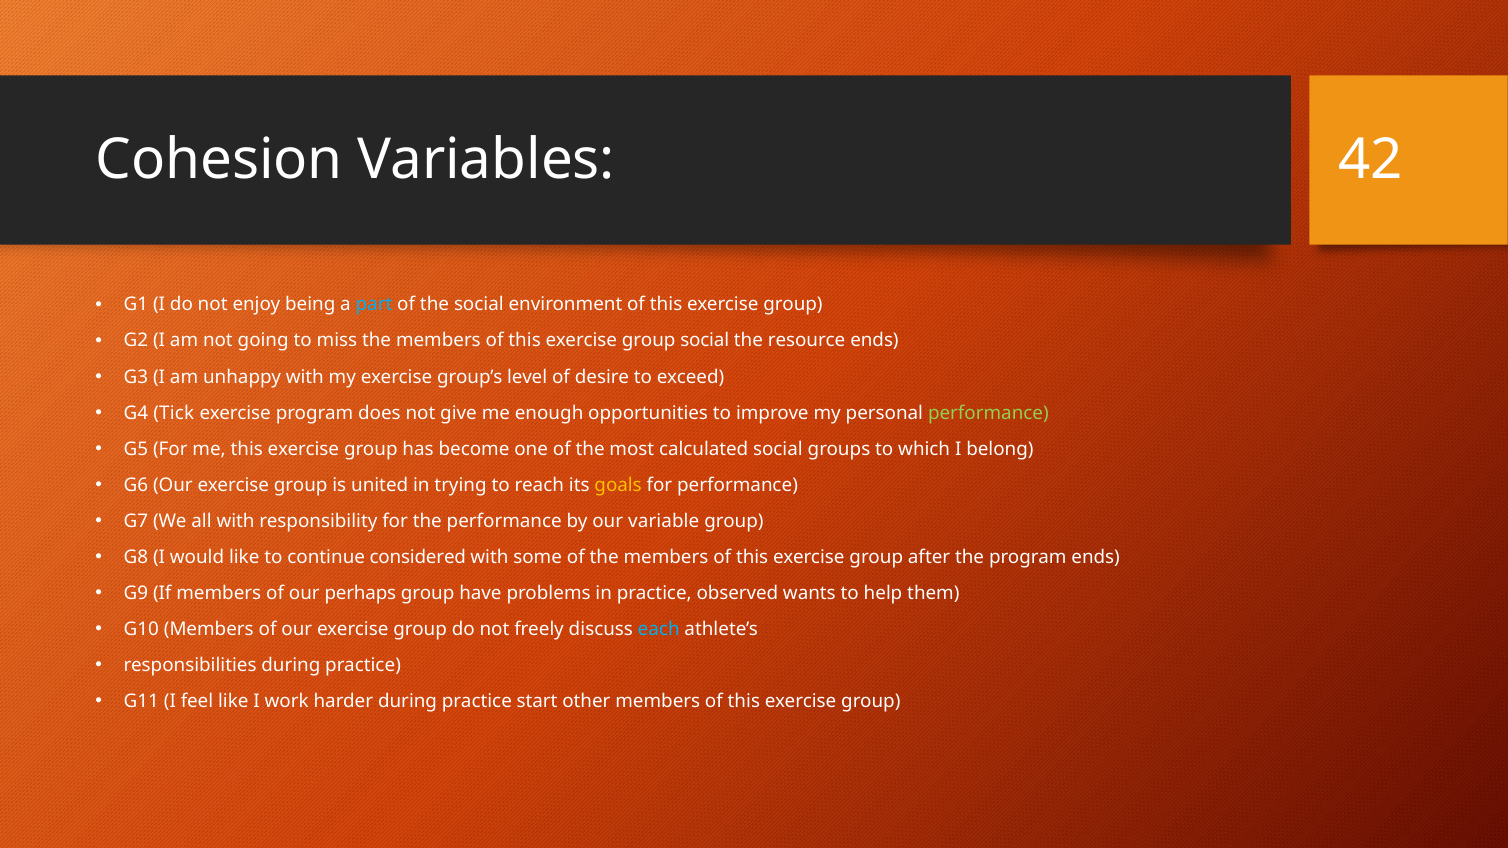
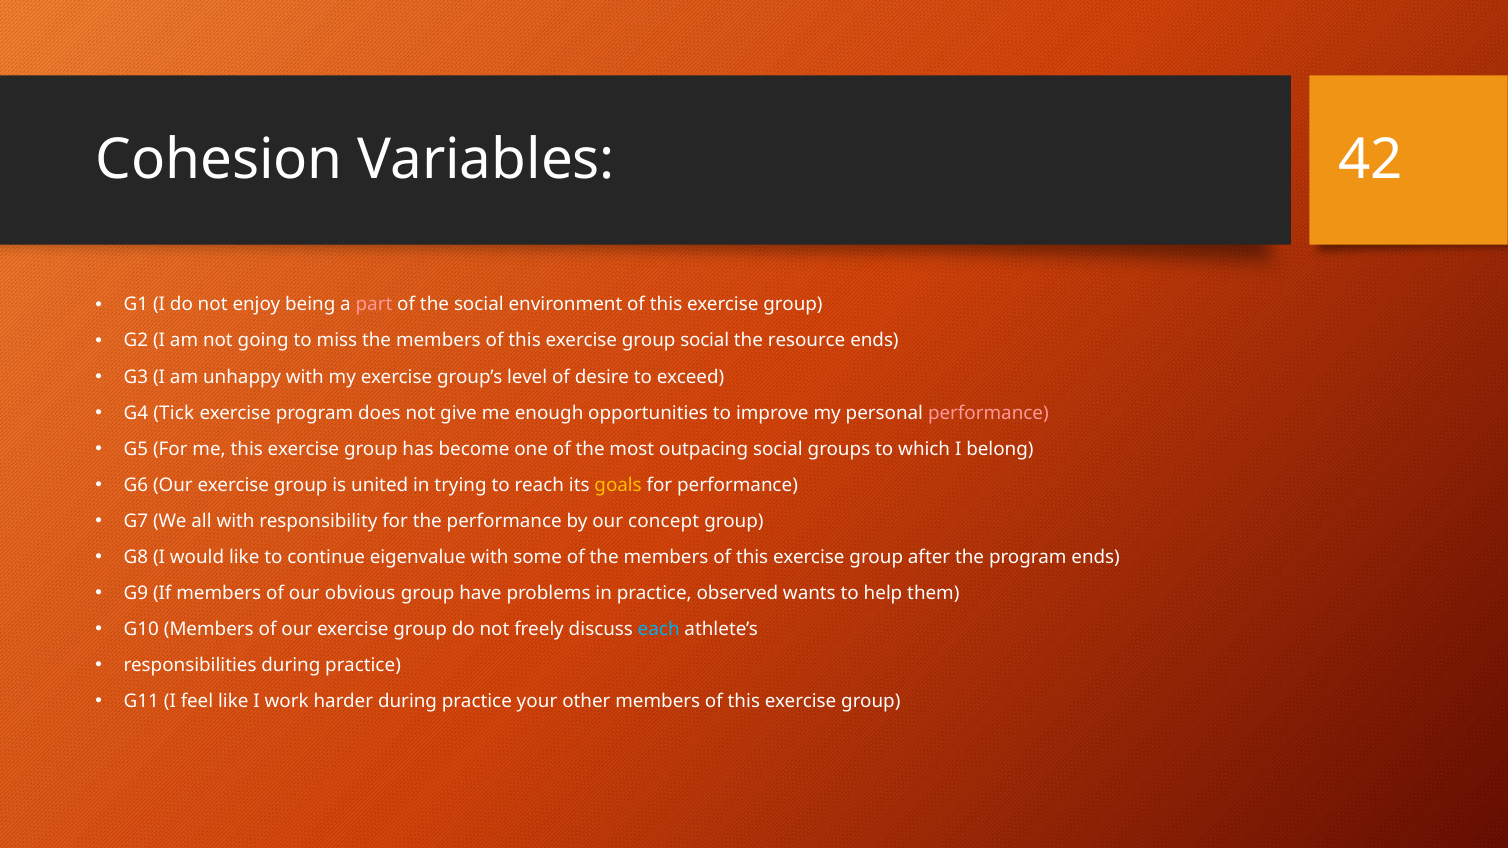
part colour: light blue -> pink
performance at (988, 413) colour: light green -> pink
calculated: calculated -> outpacing
variable: variable -> concept
considered: considered -> eigenvalue
perhaps: perhaps -> obvious
start: start -> your
